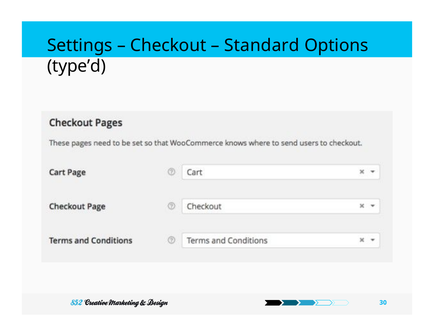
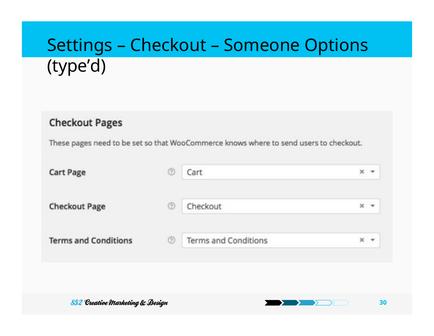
Standard: Standard -> Someone
